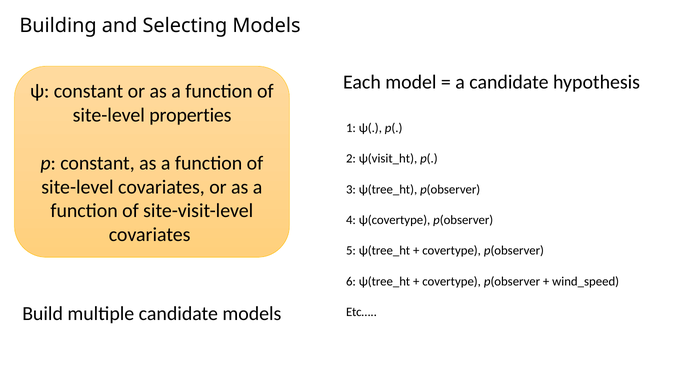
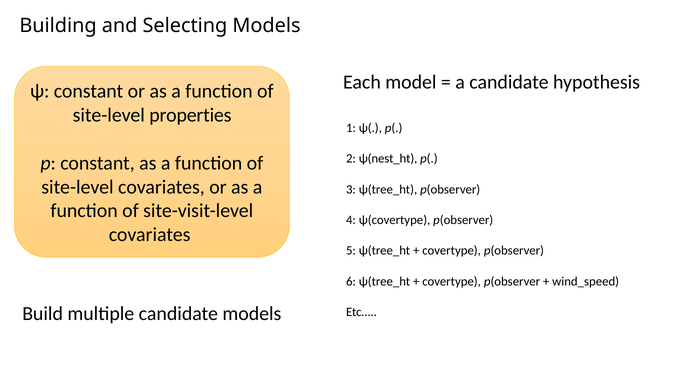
ψ(visit_ht: ψ(visit_ht -> ψ(nest_ht
